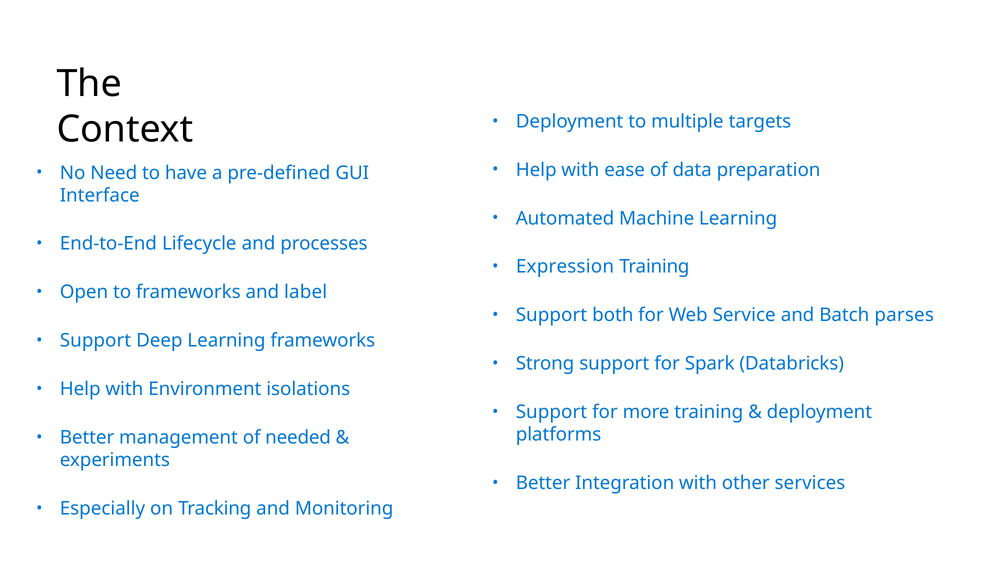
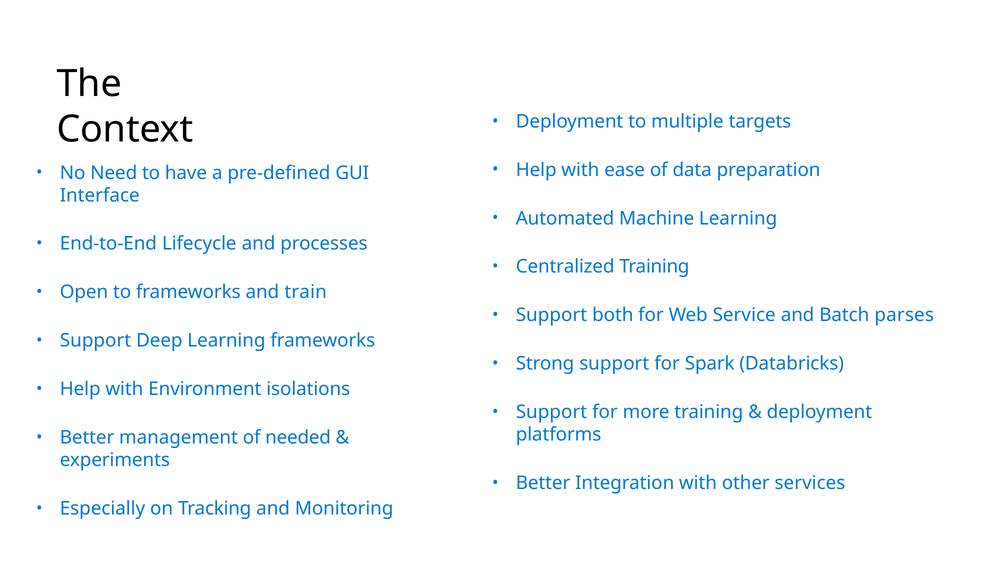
Expression: Expression -> Centralized
label: label -> train
